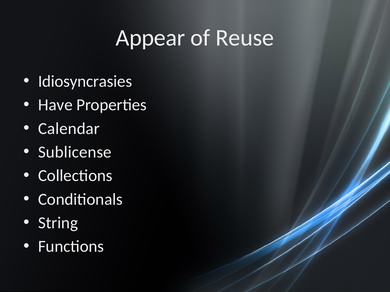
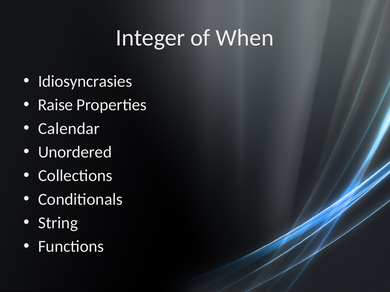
Appear: Appear -> Integer
Reuse: Reuse -> When
Have: Have -> Raise
Sublicense: Sublicense -> Unordered
